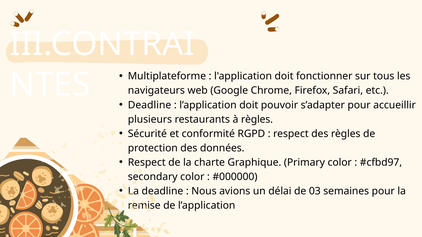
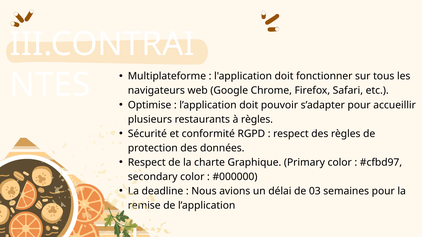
Deadline at (150, 105): Deadline -> Optimise
